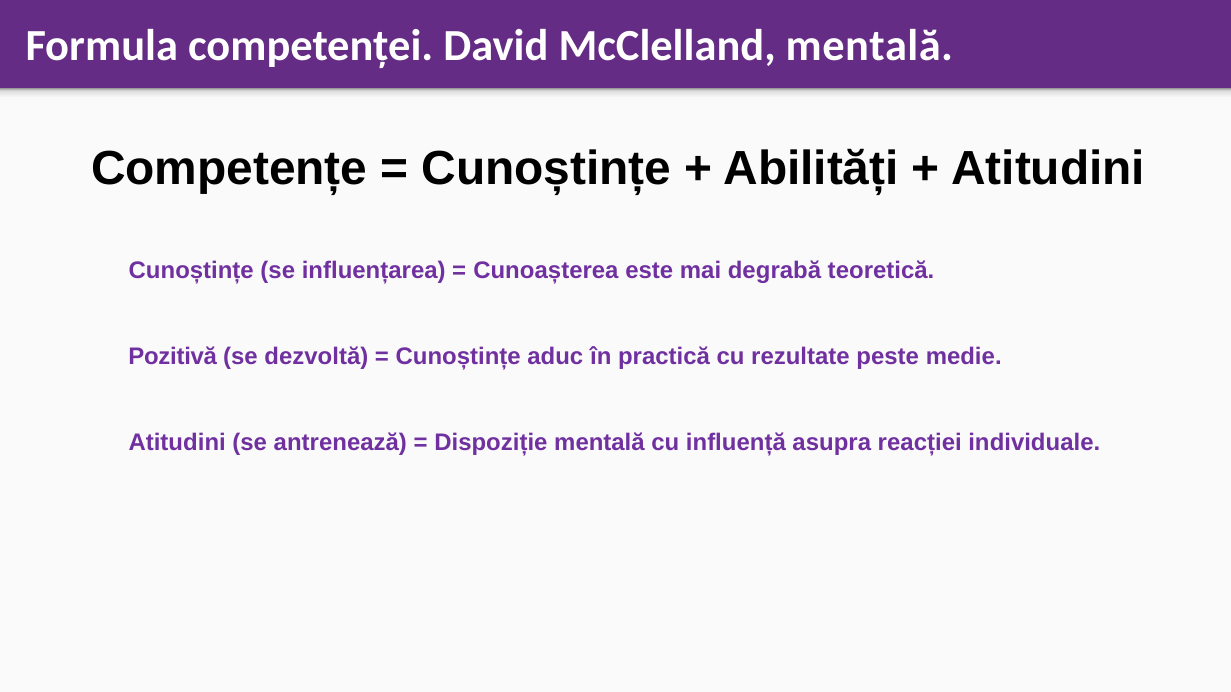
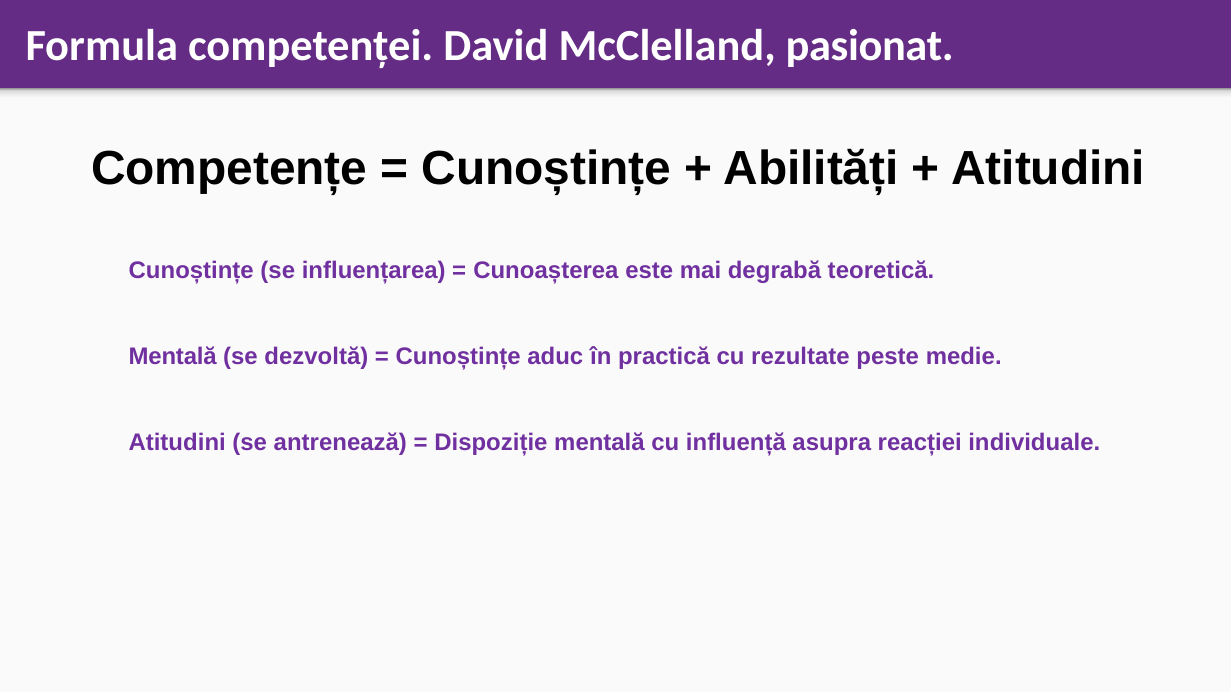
McClelland mentală: mentală -> pasionat
Pozitivă at (173, 357): Pozitivă -> Mentală
